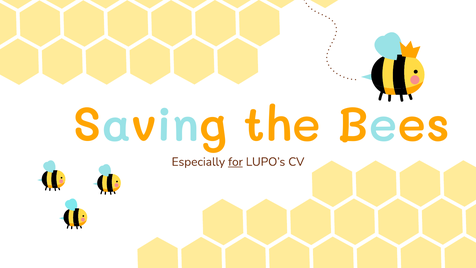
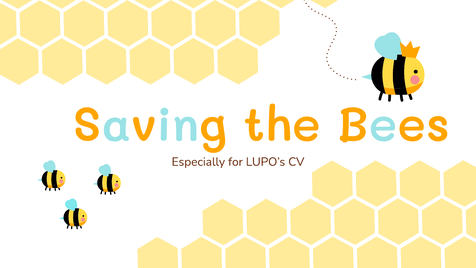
for underline: present -> none
